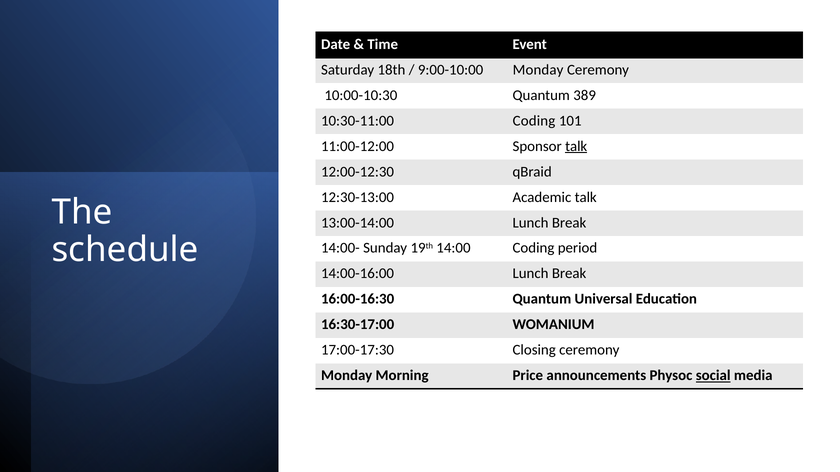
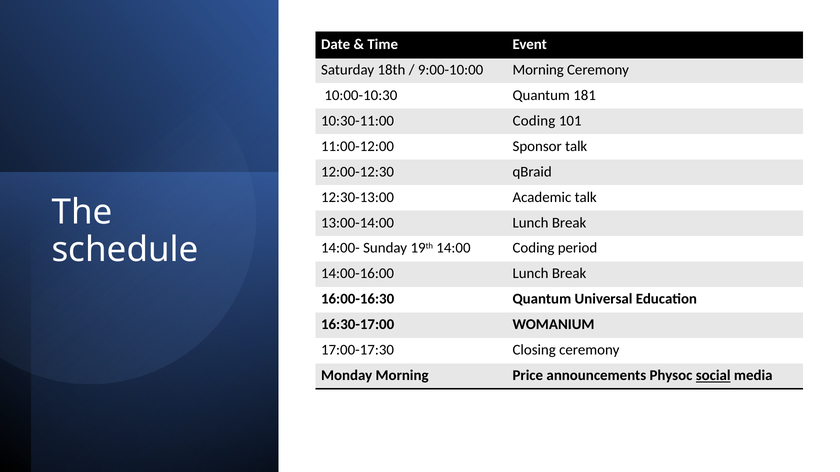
9:00-10:00 Monday: Monday -> Morning
389: 389 -> 181
talk at (576, 146) underline: present -> none
